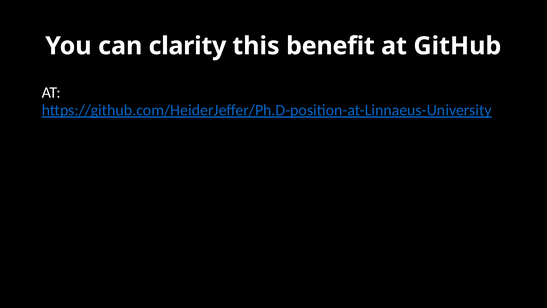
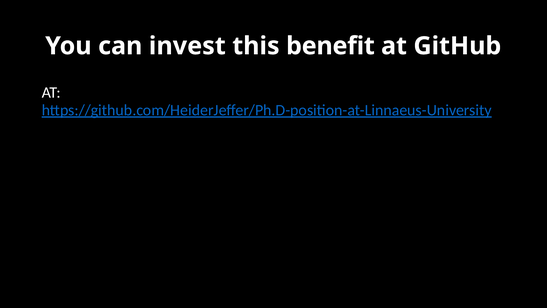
clarity: clarity -> invest
